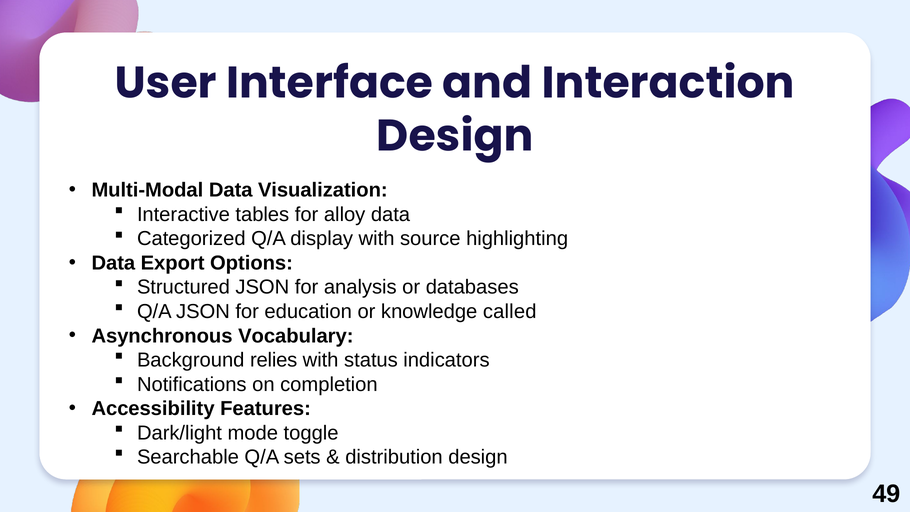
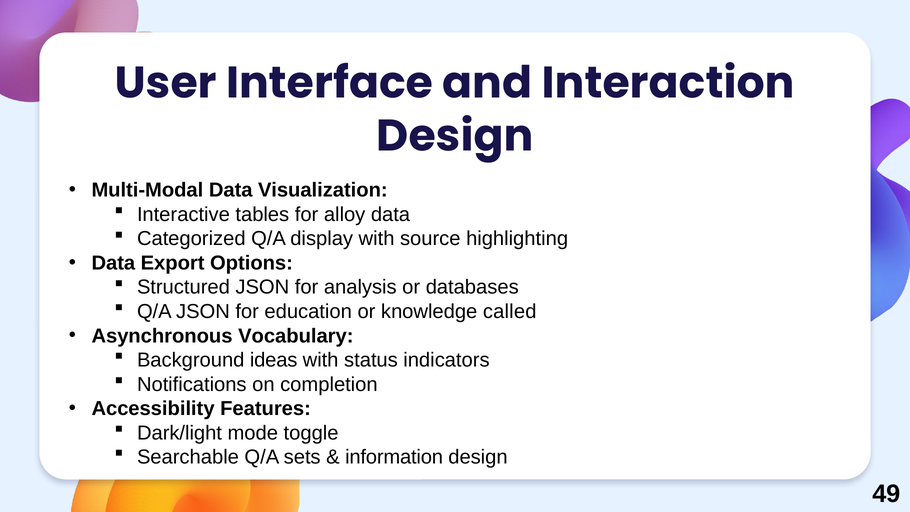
relies: relies -> ideas
distribution: distribution -> information
